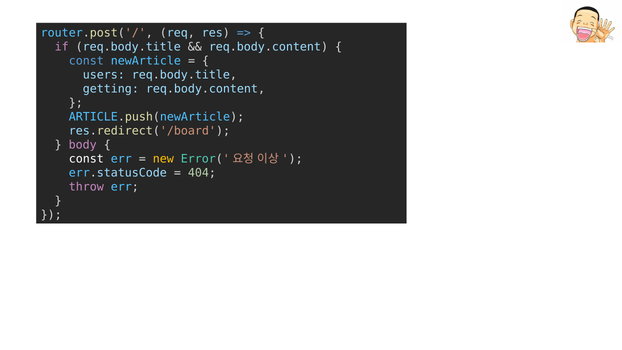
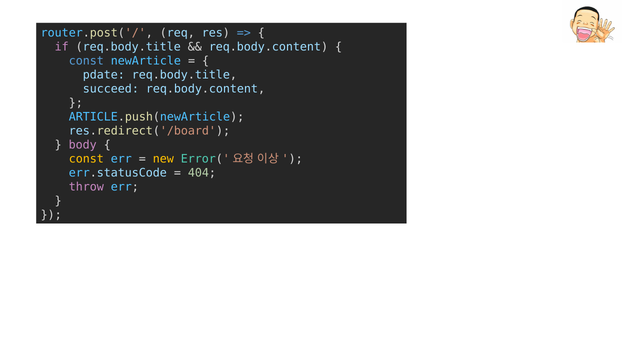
users: users -> pdate
getting: getting -> succeed
const at (86, 159) colour: white -> yellow
